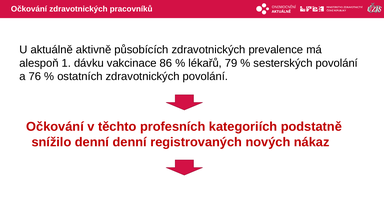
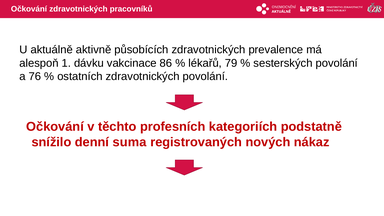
denní denní: denní -> suma
